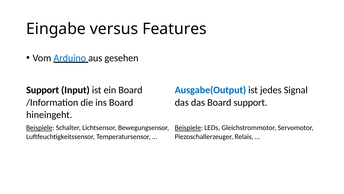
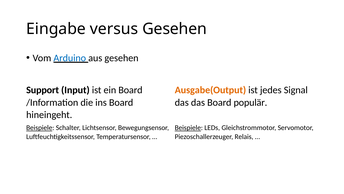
versus Features: Features -> Gesehen
Ausgabe(Output colour: blue -> orange
Board support: support -> populär
